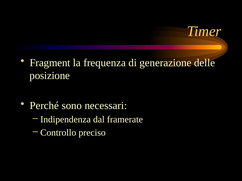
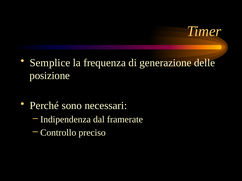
Fragment: Fragment -> Semplice
